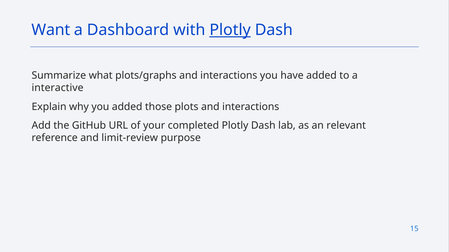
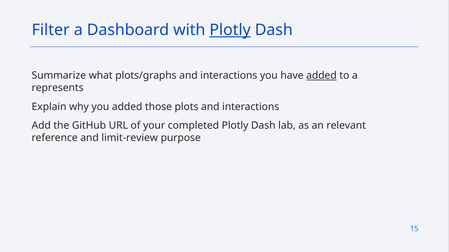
Want: Want -> Filter
added at (321, 76) underline: none -> present
interactive: interactive -> represents
